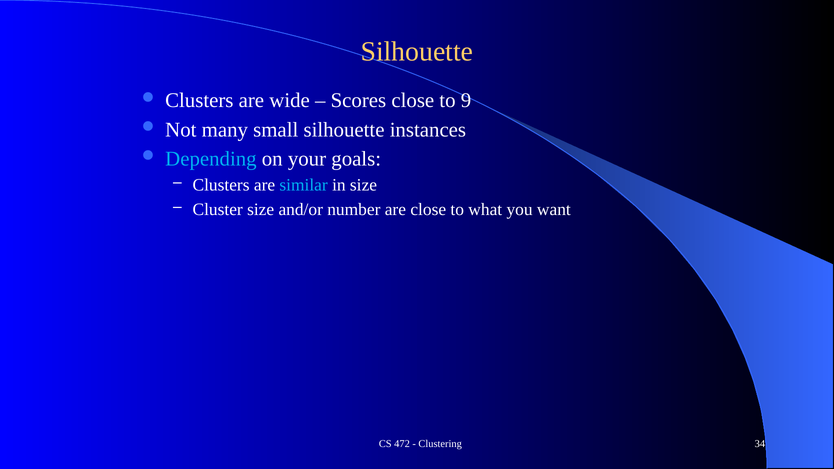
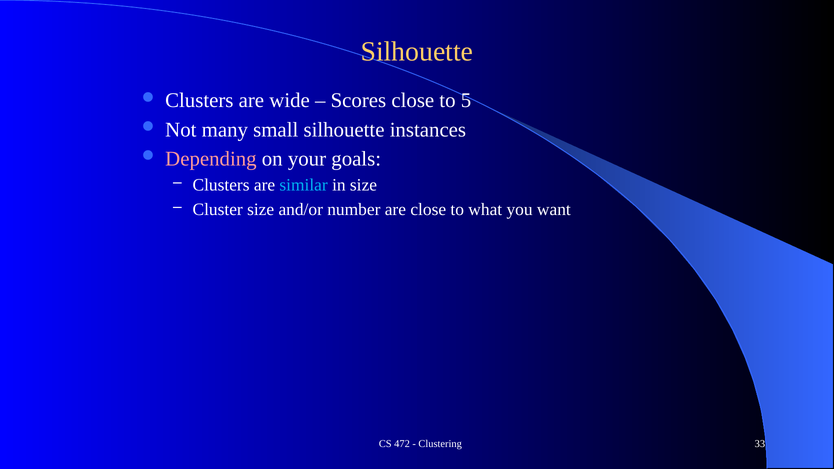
9: 9 -> 5
Depending colour: light blue -> pink
34: 34 -> 33
